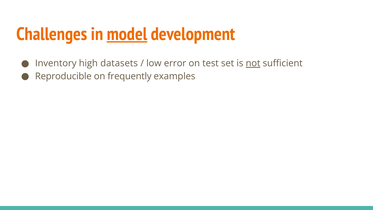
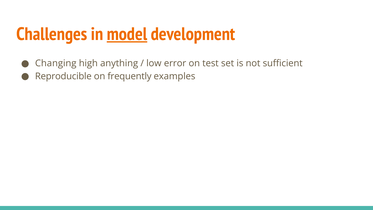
Inventory: Inventory -> Changing
datasets: datasets -> anything
not underline: present -> none
